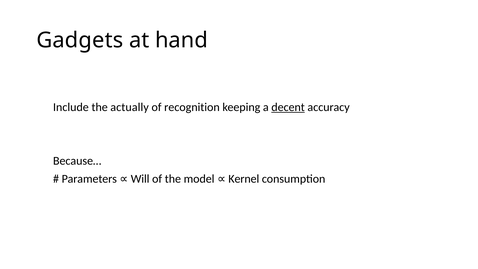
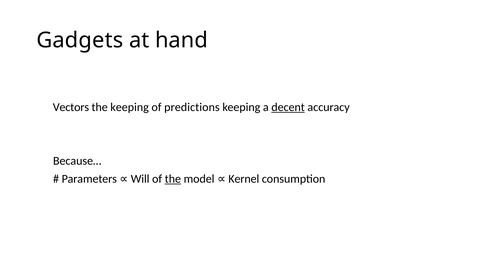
Include: Include -> Vectors
the actually: actually -> keeping
recognition: recognition -> predictions
the at (173, 179) underline: none -> present
